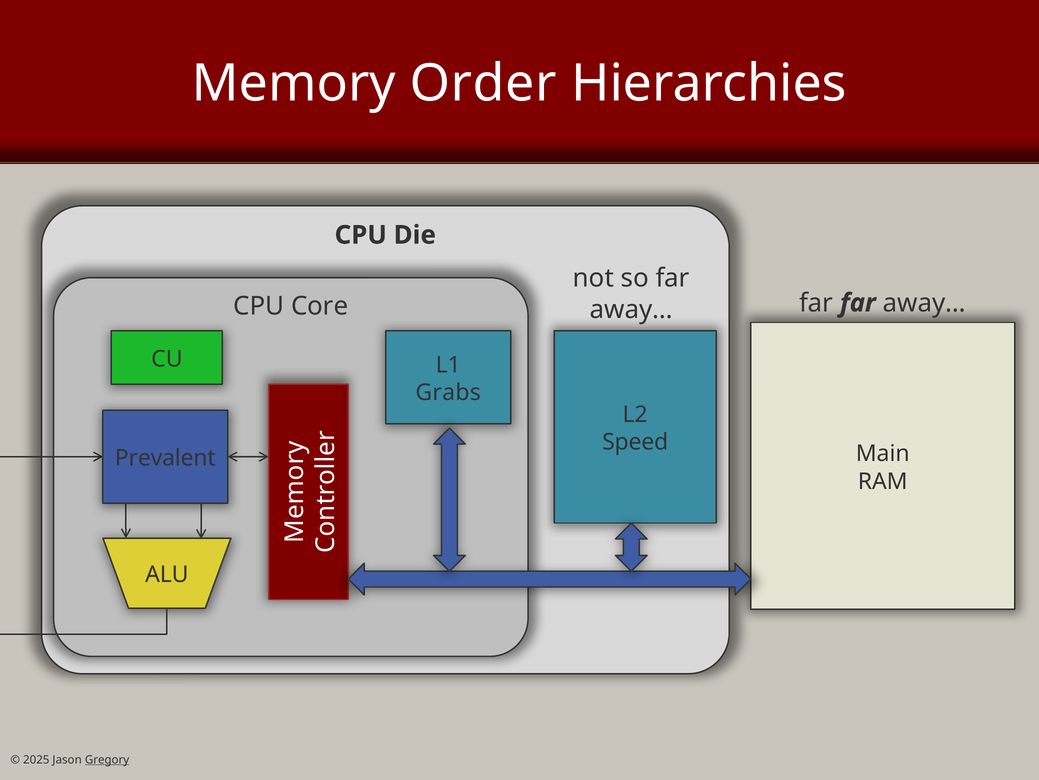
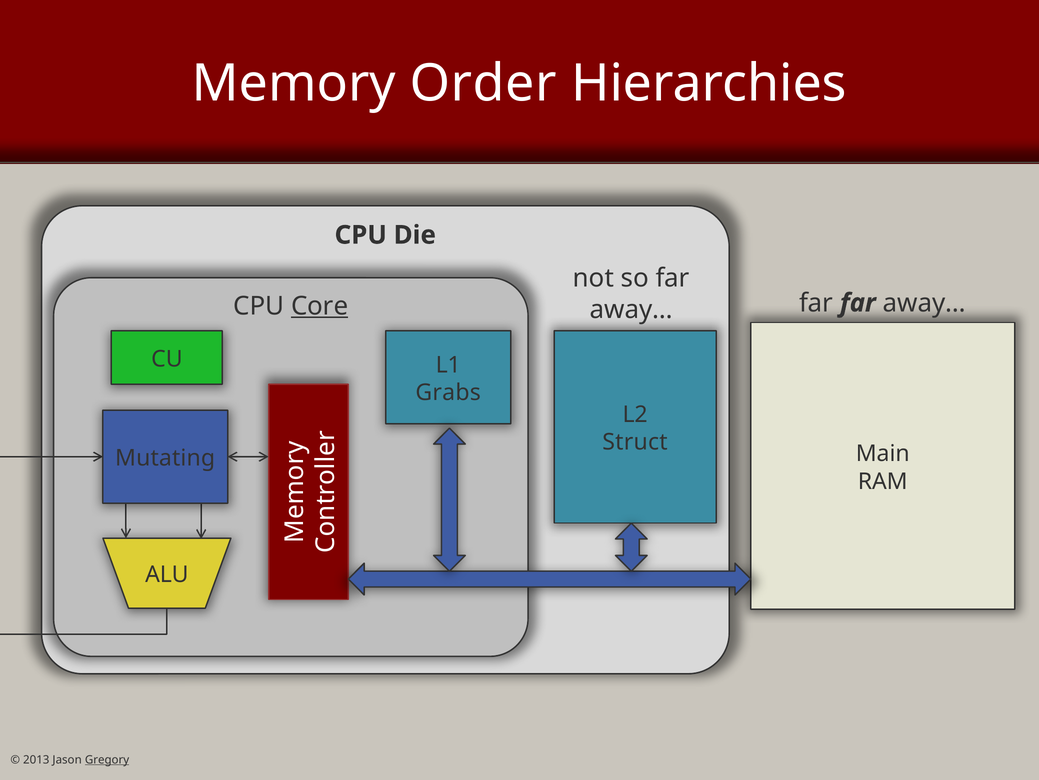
Core underline: none -> present
Speed: Speed -> Struct
Prevalent: Prevalent -> Mutating
2025: 2025 -> 2013
